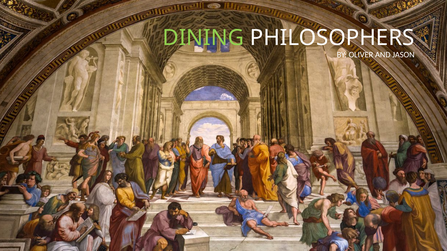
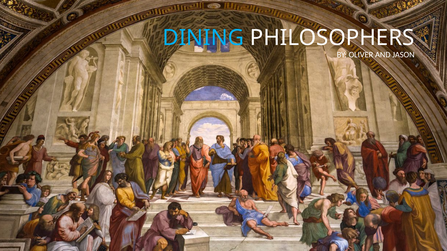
DINING colour: light green -> light blue
